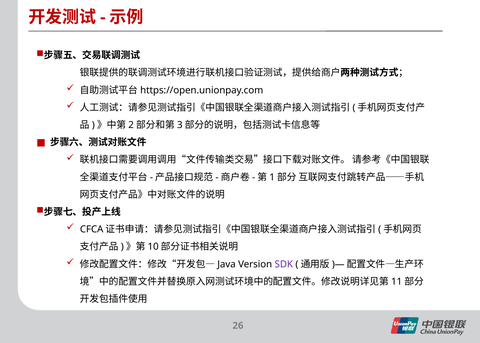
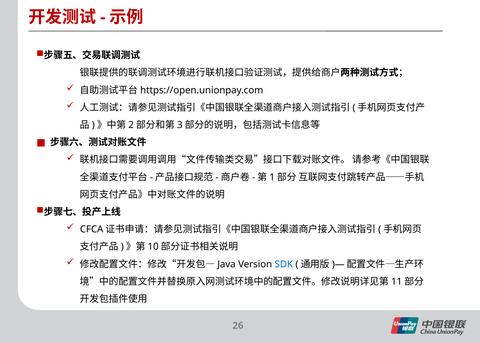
SDK colour: purple -> blue
